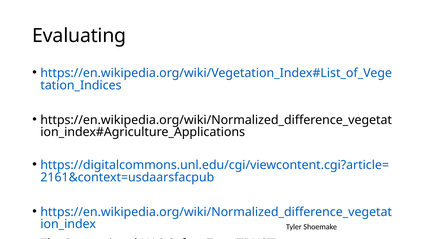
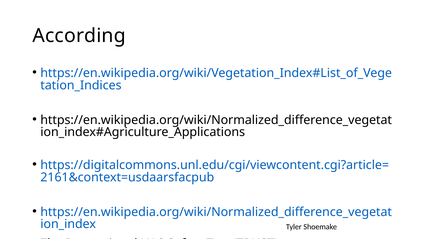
Evaluating: Evaluating -> According
